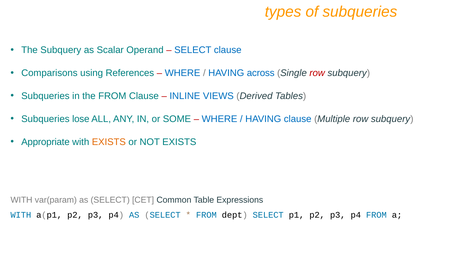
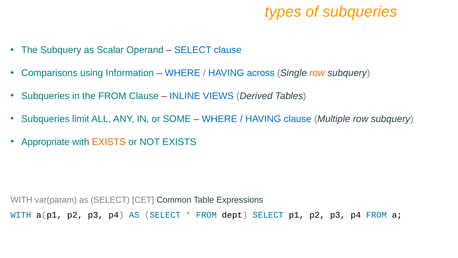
References: References -> Information
row at (317, 73) colour: red -> orange
lose: lose -> limit
